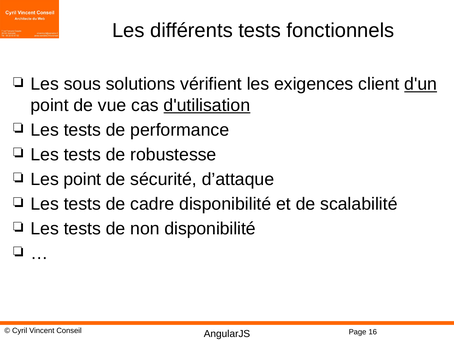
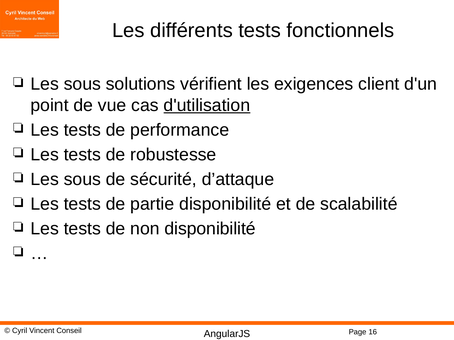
d'un underline: present -> none
point at (82, 180): point -> sous
cadre: cadre -> partie
